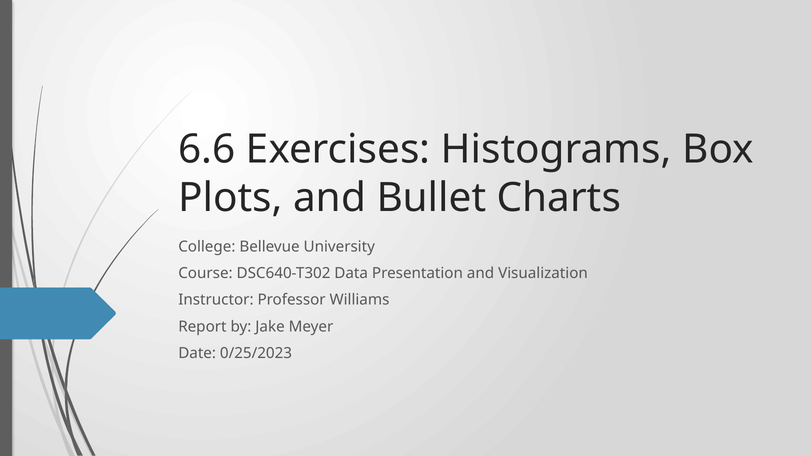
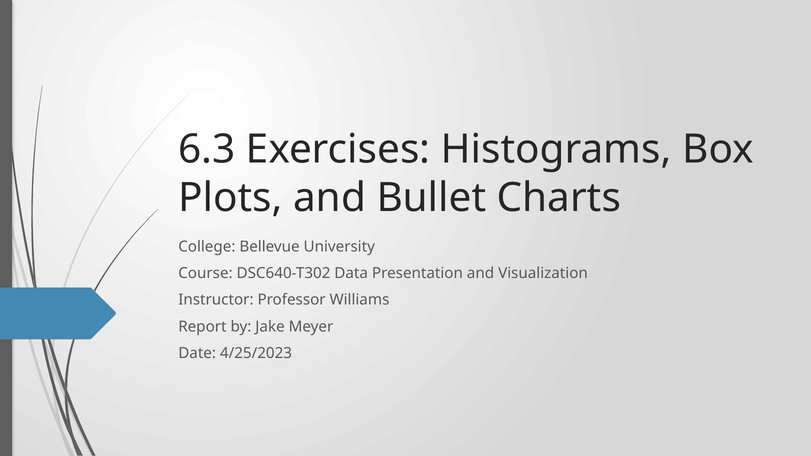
6.6: 6.6 -> 6.3
0/25/2023: 0/25/2023 -> 4/25/2023
